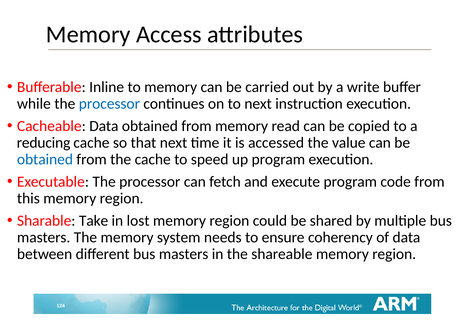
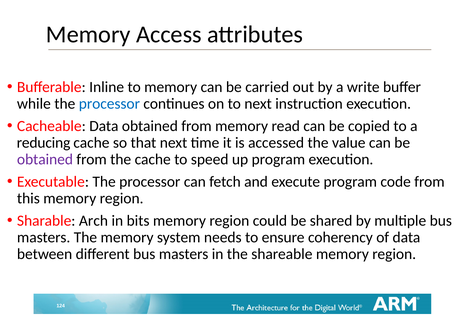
obtained at (45, 159) colour: blue -> purple
Take: Take -> Arch
lost: lost -> bits
